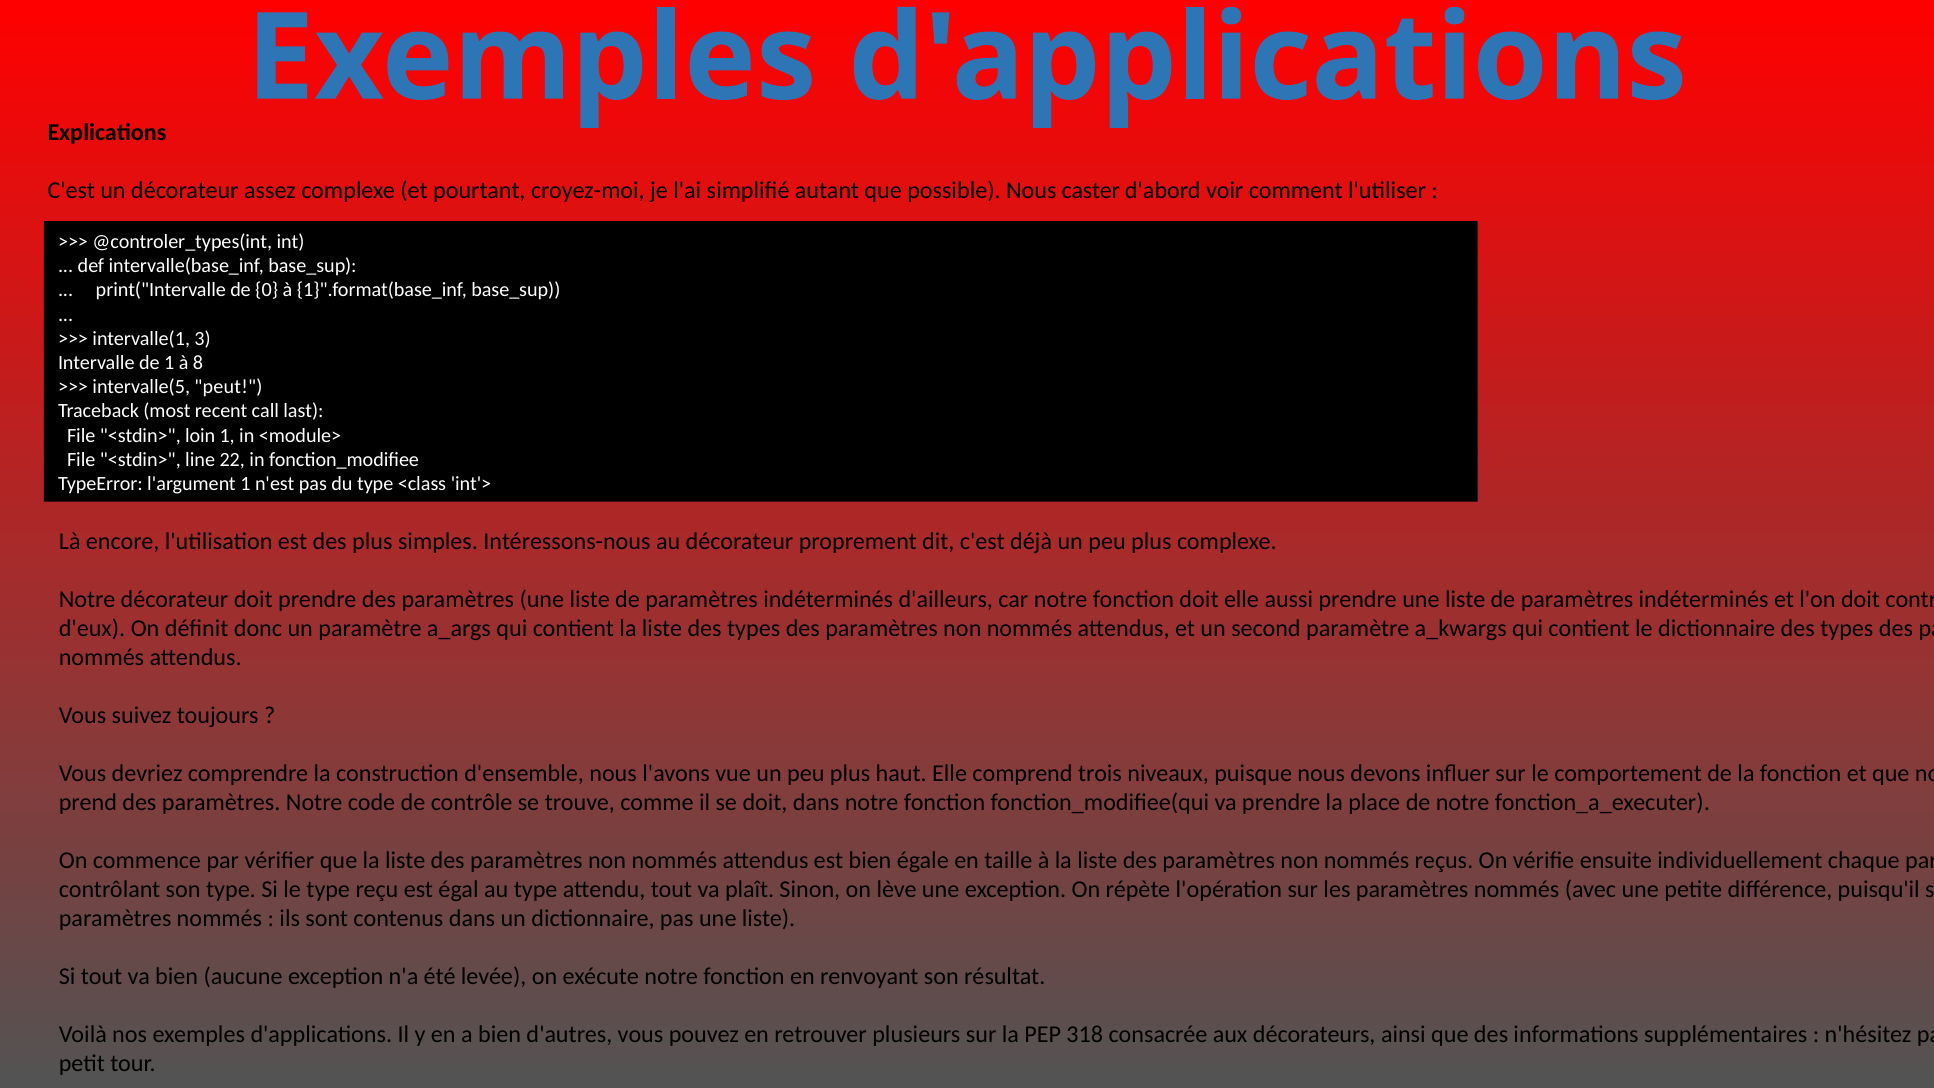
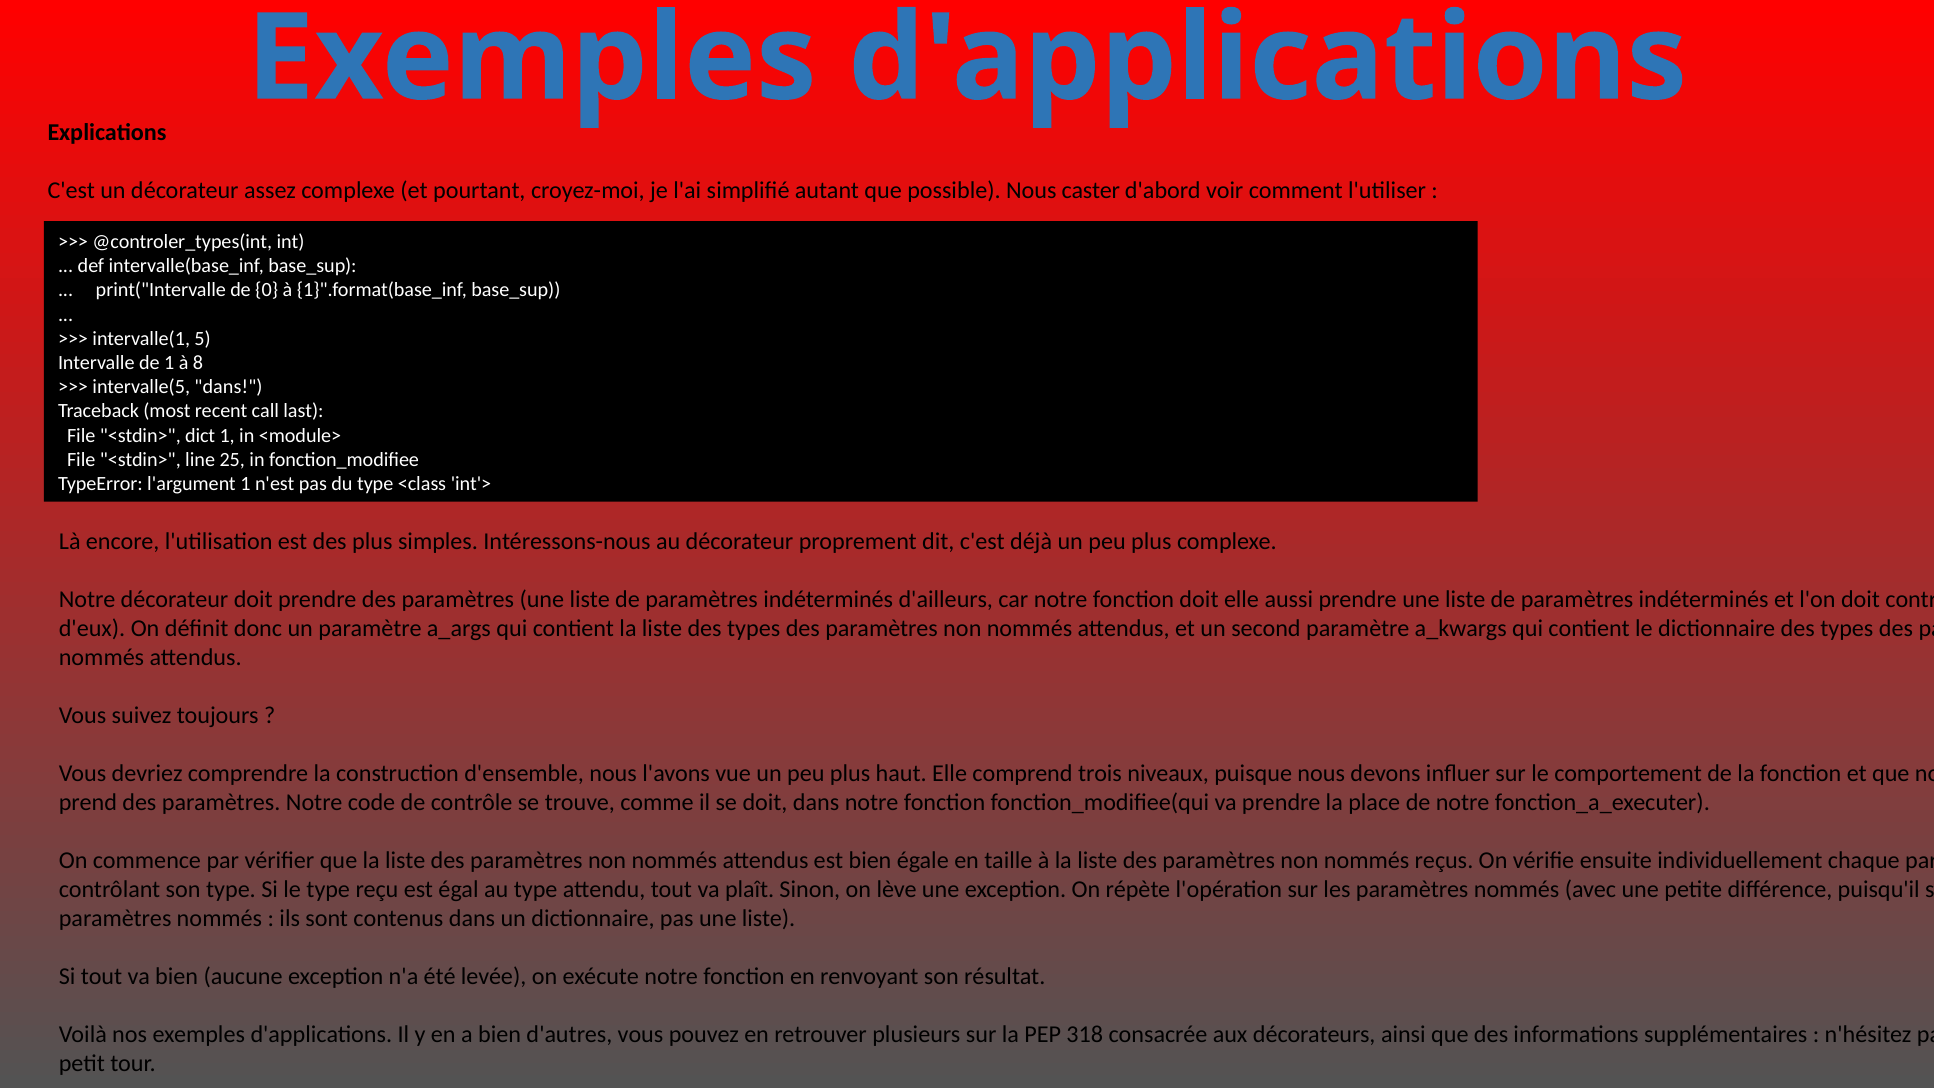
3: 3 -> 5
intervalle(5 peut: peut -> dans
loin: loin -> dict
22: 22 -> 25
